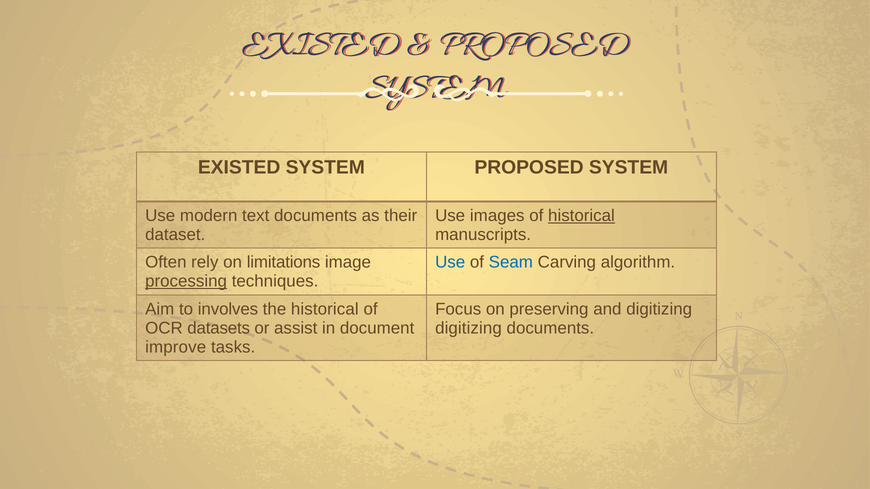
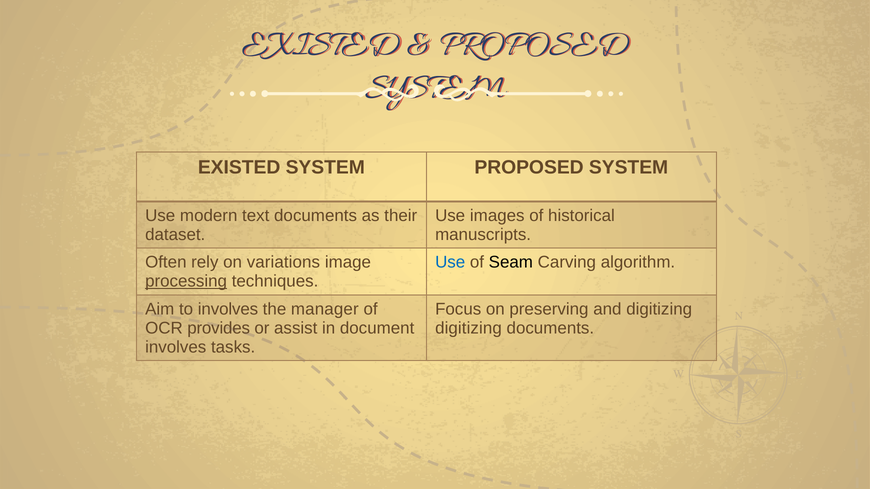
historical at (581, 216) underline: present -> none
limitations: limitations -> variations
Seam colour: blue -> black
the historical: historical -> manager
datasets: datasets -> provides
improve at (176, 347): improve -> involves
